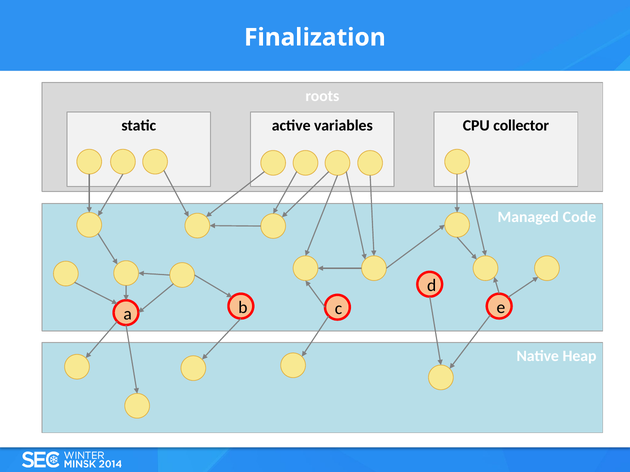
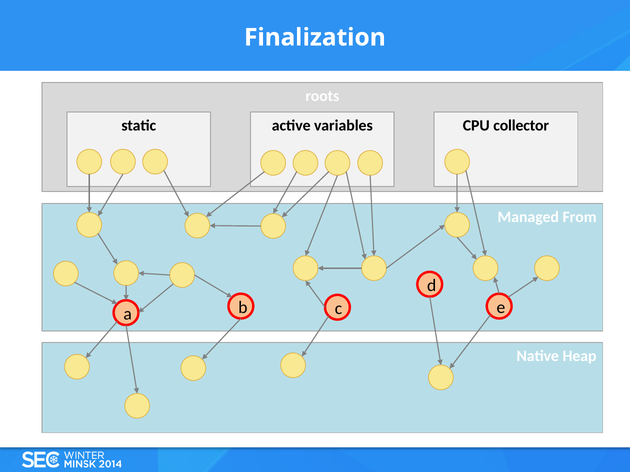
Code: Code -> From
